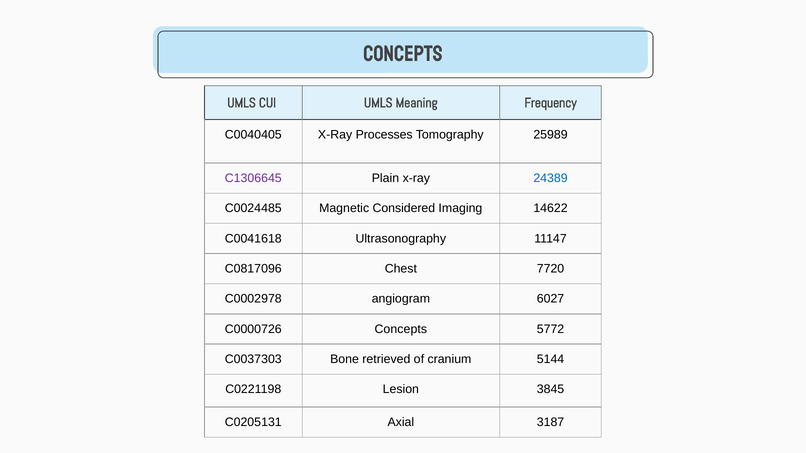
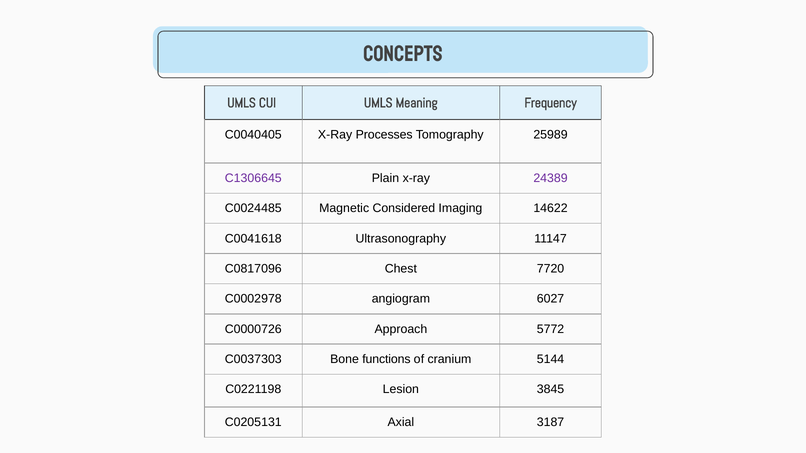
24389 colour: blue -> purple
C0000726 Concepts: Concepts -> Approach
retrieved: retrieved -> functions
